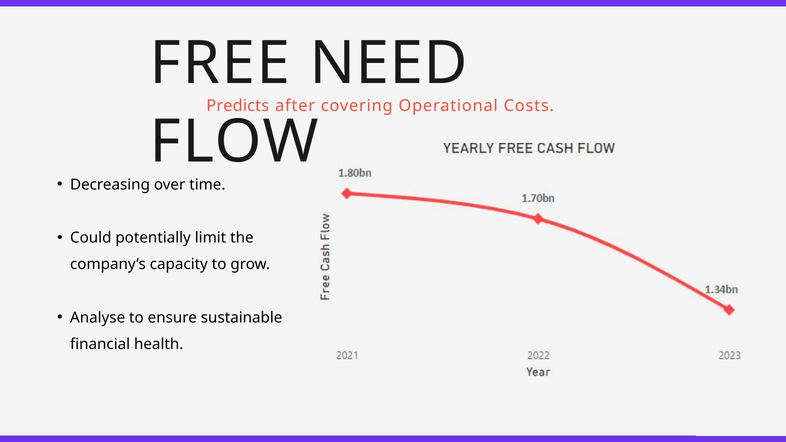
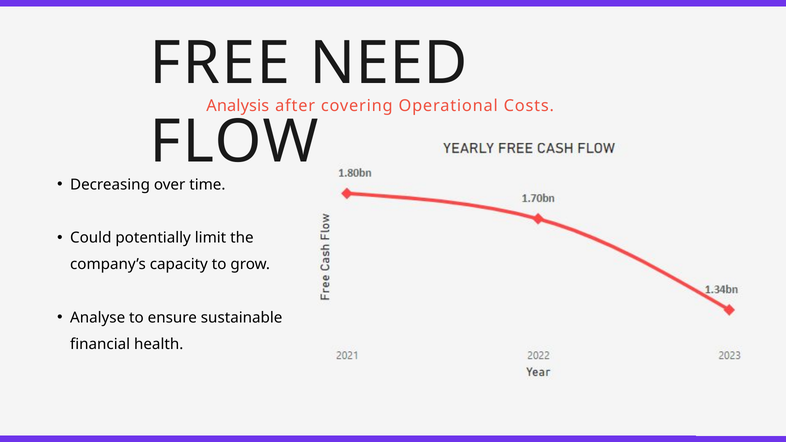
Predicts: Predicts -> Analysis
